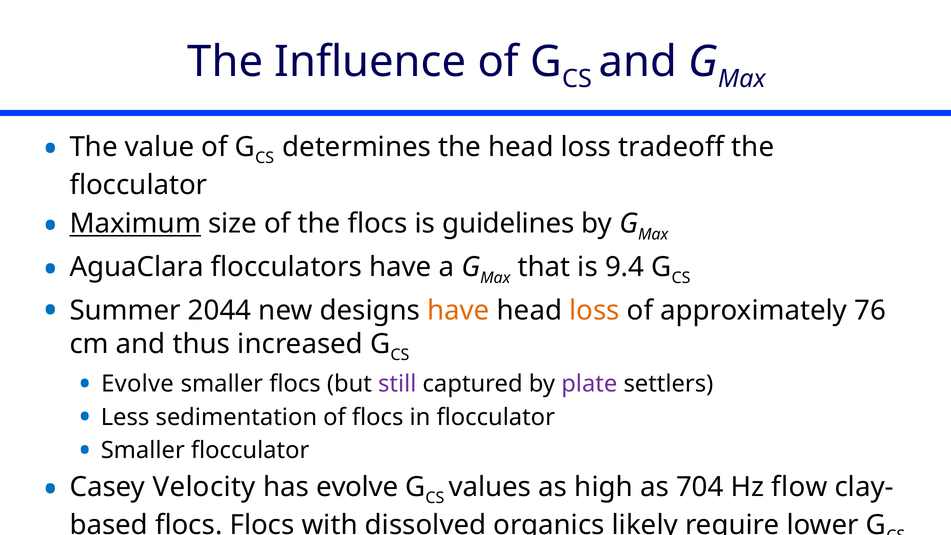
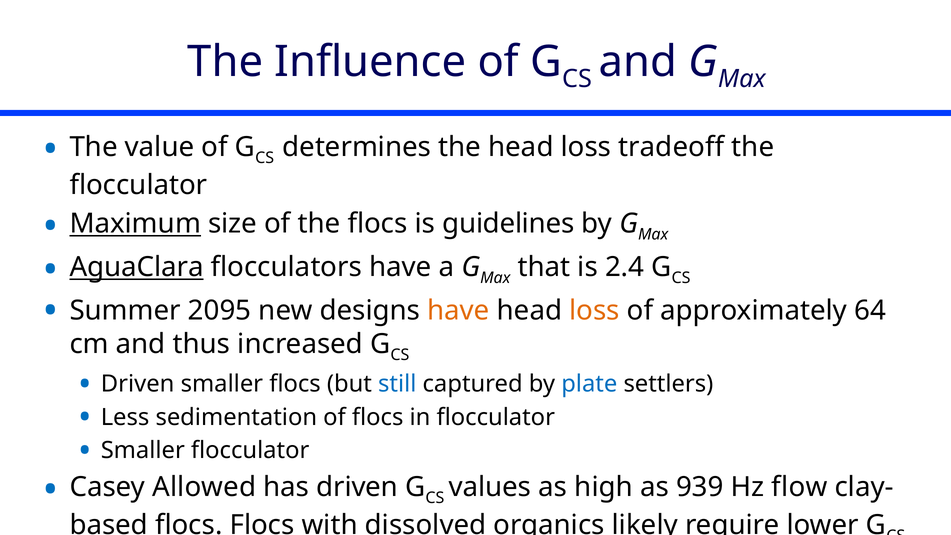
AguaClara underline: none -> present
9.4: 9.4 -> 2.4
2044: 2044 -> 2095
76: 76 -> 64
Evolve at (137, 384): Evolve -> Driven
still colour: purple -> blue
plate colour: purple -> blue
Velocity: Velocity -> Allowed
has evolve: evolve -> driven
704: 704 -> 939
